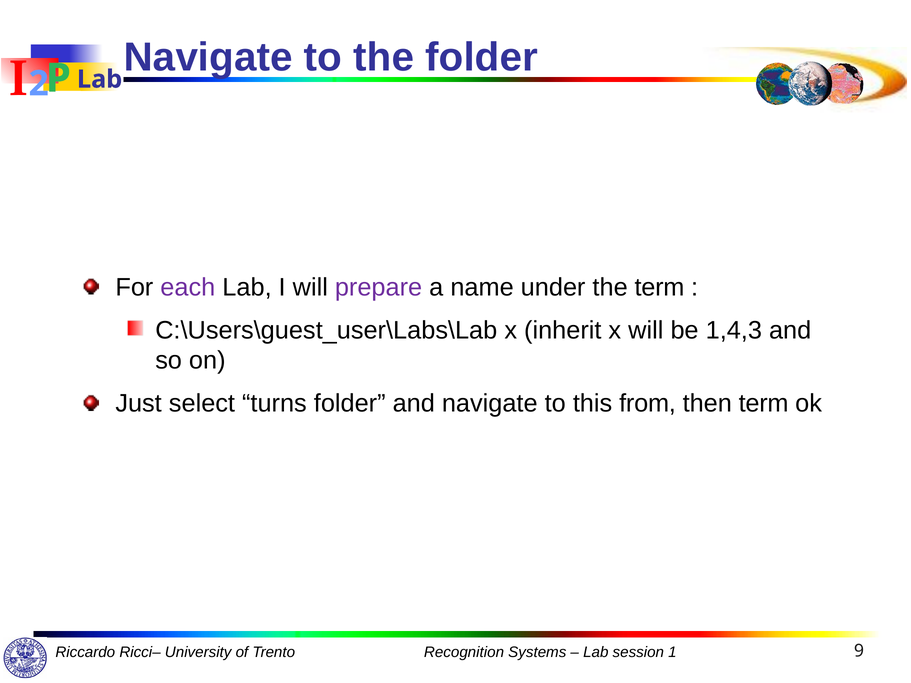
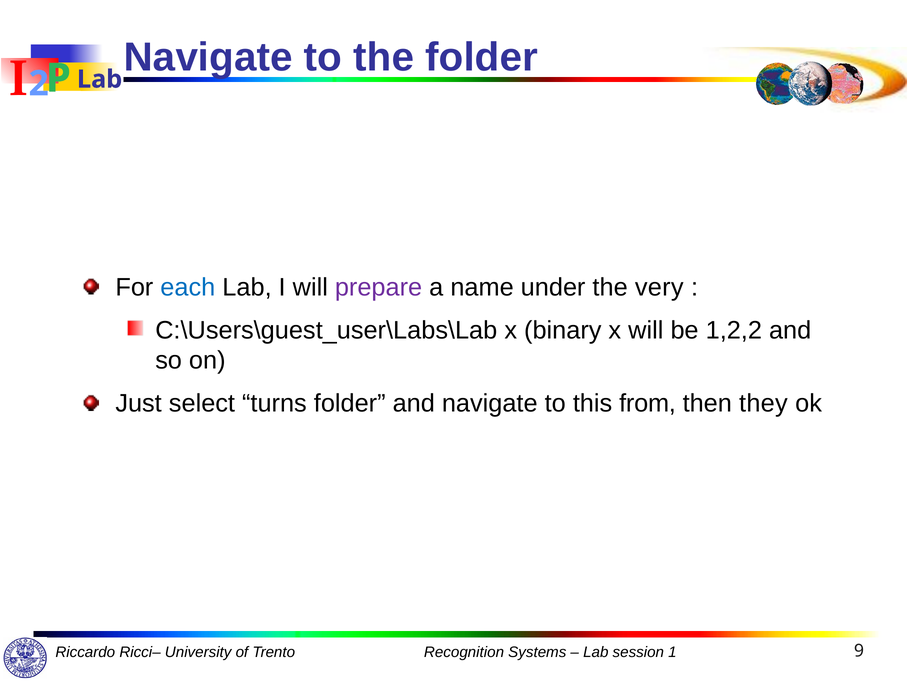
each colour: purple -> blue
the term: term -> very
inherit: inherit -> binary
1,4,3: 1,4,3 -> 1,2,2
then term: term -> they
